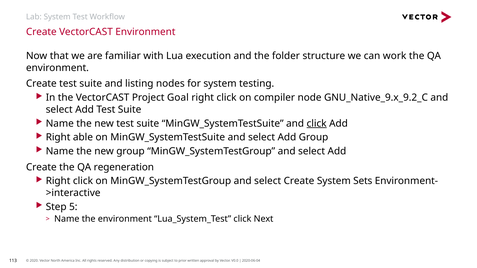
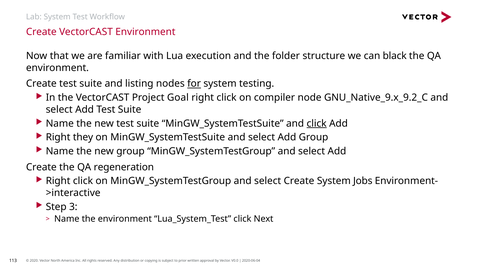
work: work -> black
for underline: none -> present
able: able -> they
Sets: Sets -> Jobs
5: 5 -> 3
